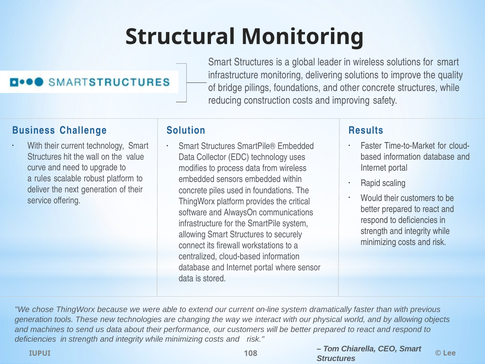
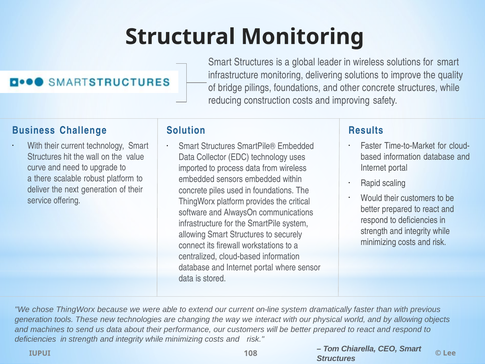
modifies: modifies -> imported
rules: rules -> there
